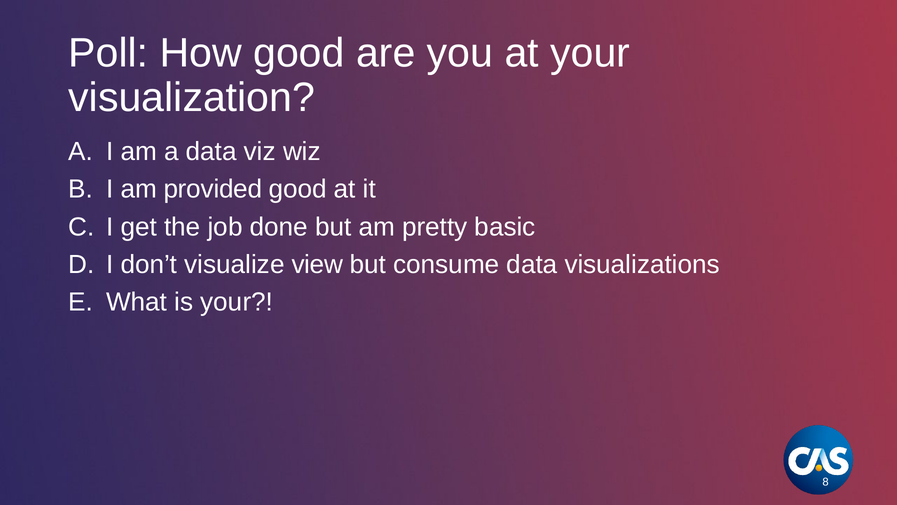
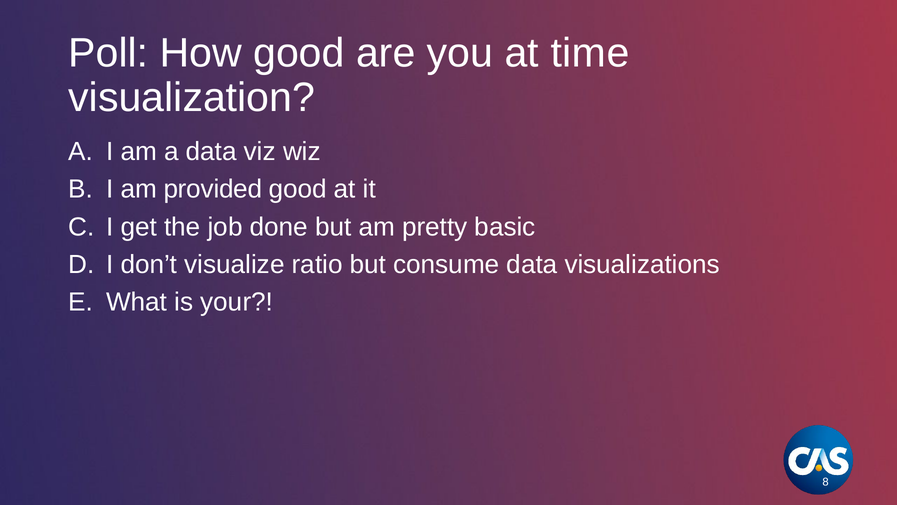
at your: your -> time
view: view -> ratio
